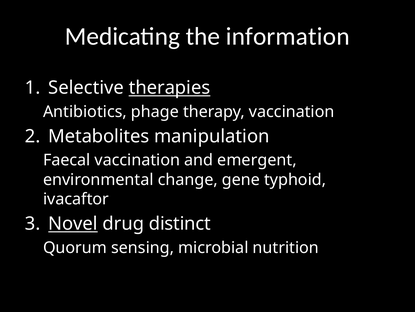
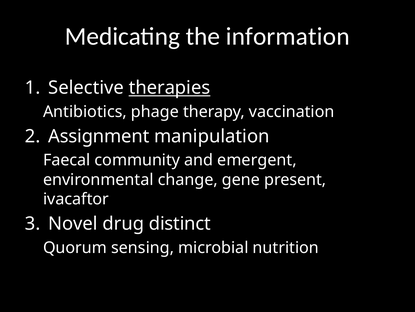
Metabolites: Metabolites -> Assignment
Faecal vaccination: vaccination -> community
typhoid: typhoid -> present
Novel underline: present -> none
